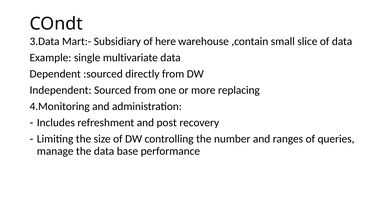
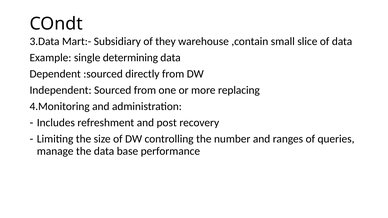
here: here -> they
multivariate: multivariate -> determining
